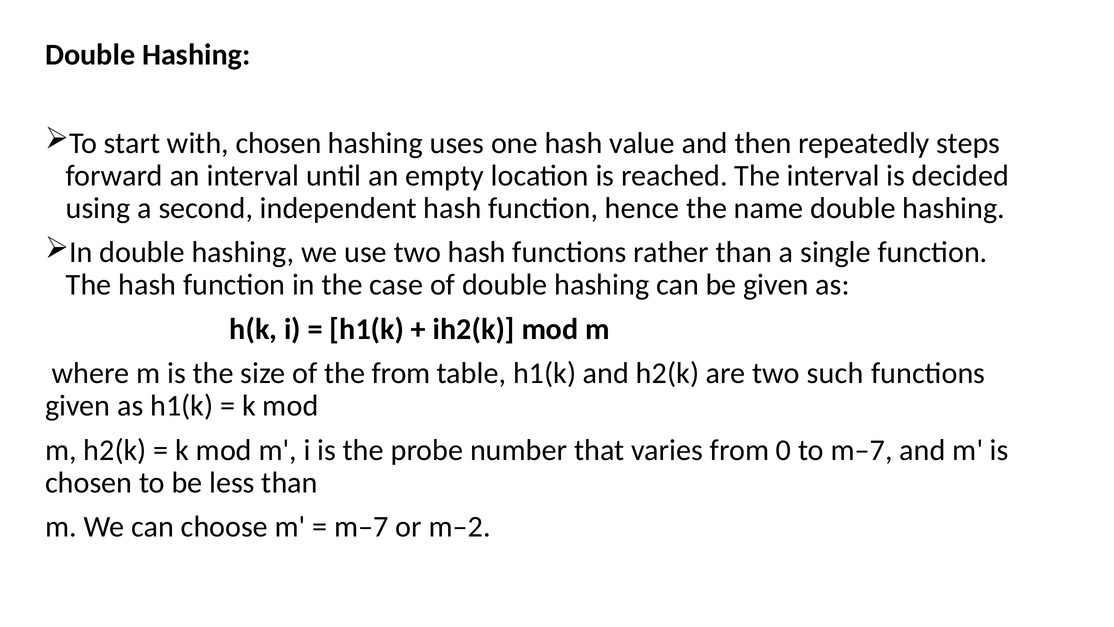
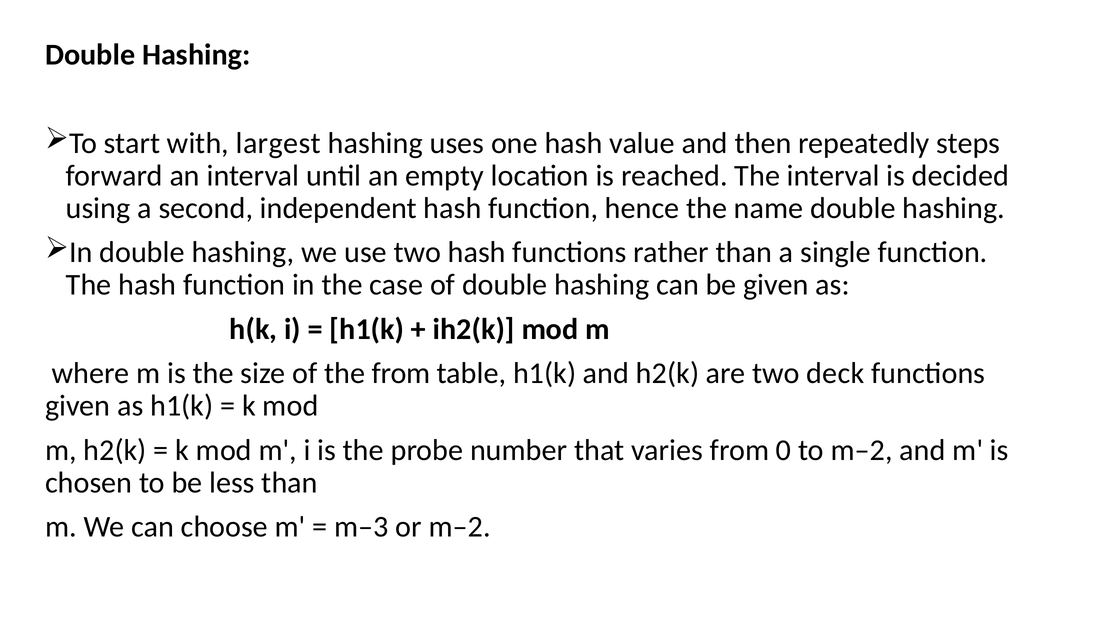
with chosen: chosen -> largest
such: such -> deck
to m–7: m–7 -> m–2
m–7 at (361, 527): m–7 -> m–3
